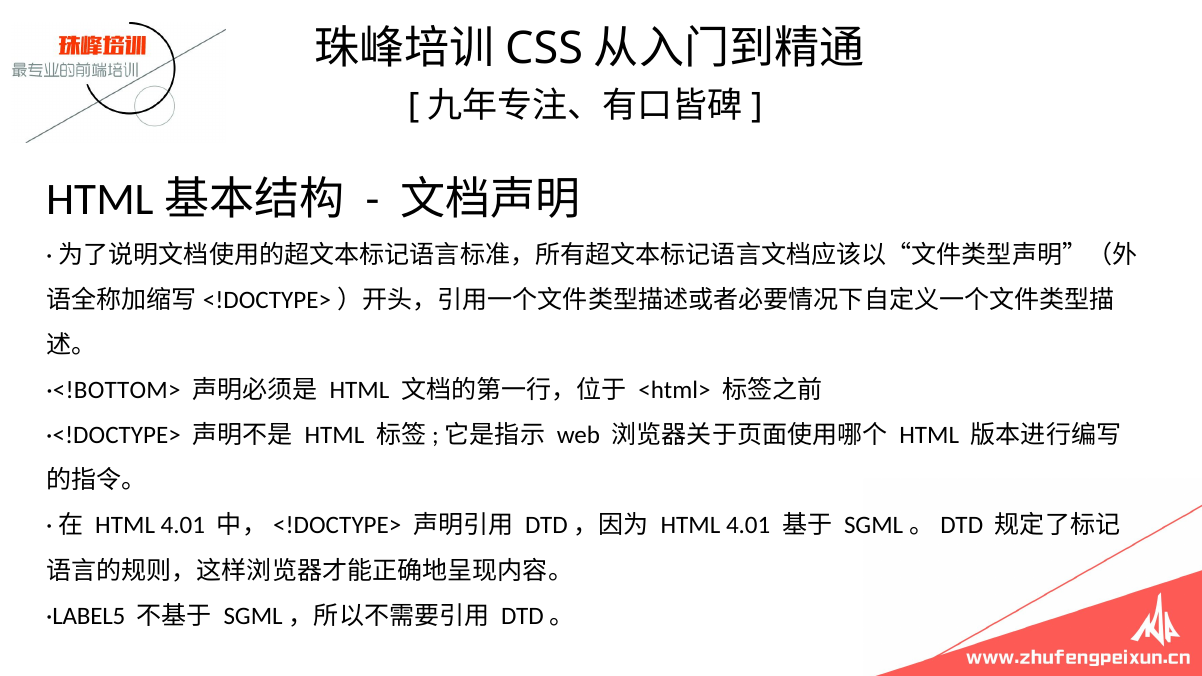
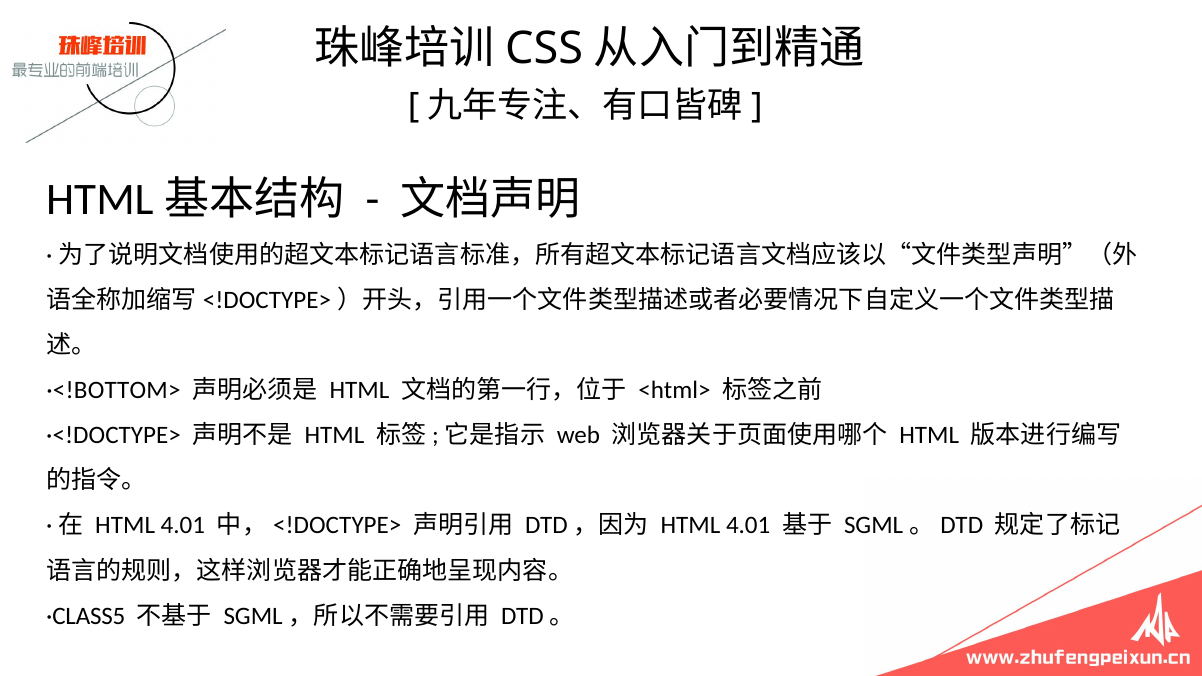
·LABEL5: ·LABEL5 -> ·CLASS5
